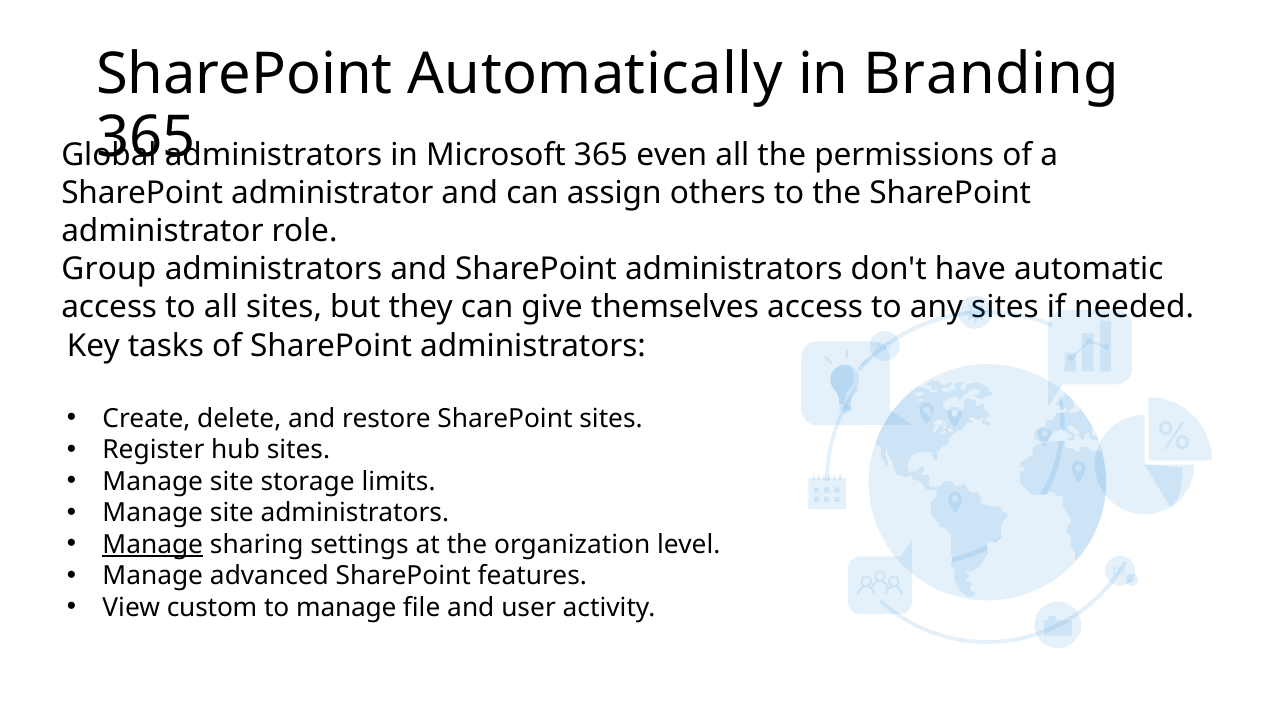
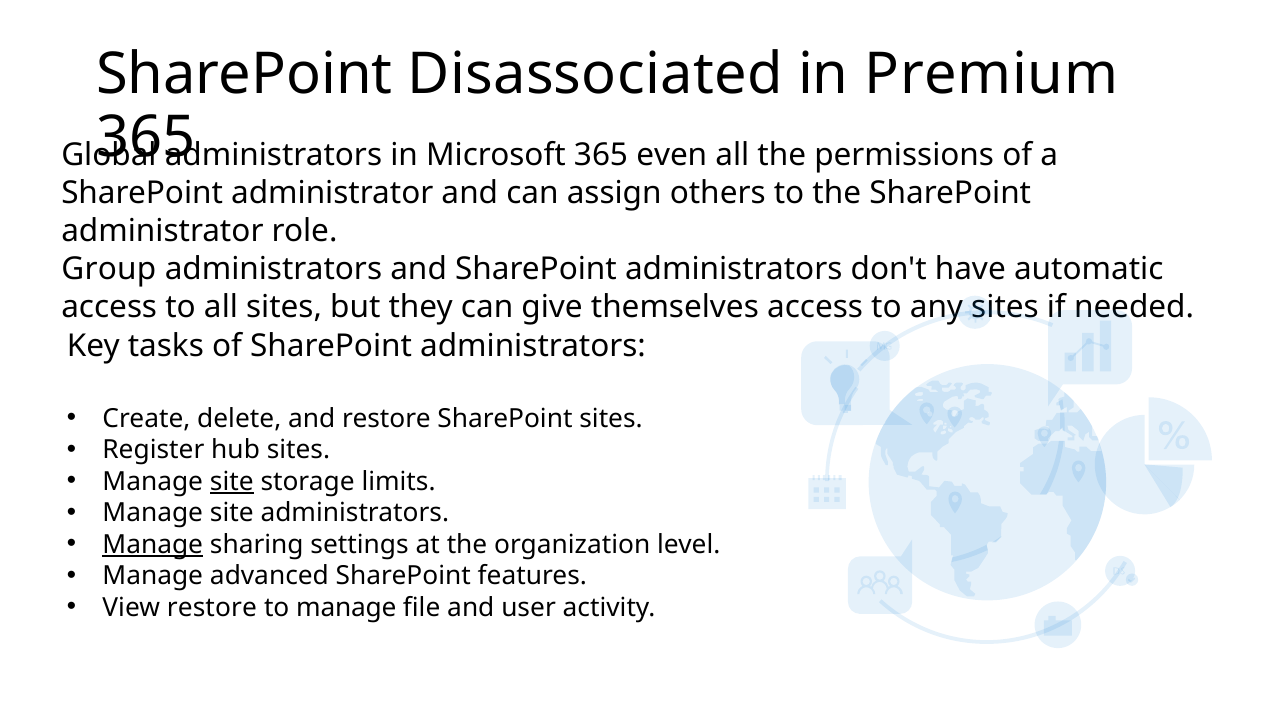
Automatically: Automatically -> Disassociated
Branding: Branding -> Premium
site at (232, 482) underline: none -> present
View custom: custom -> restore
